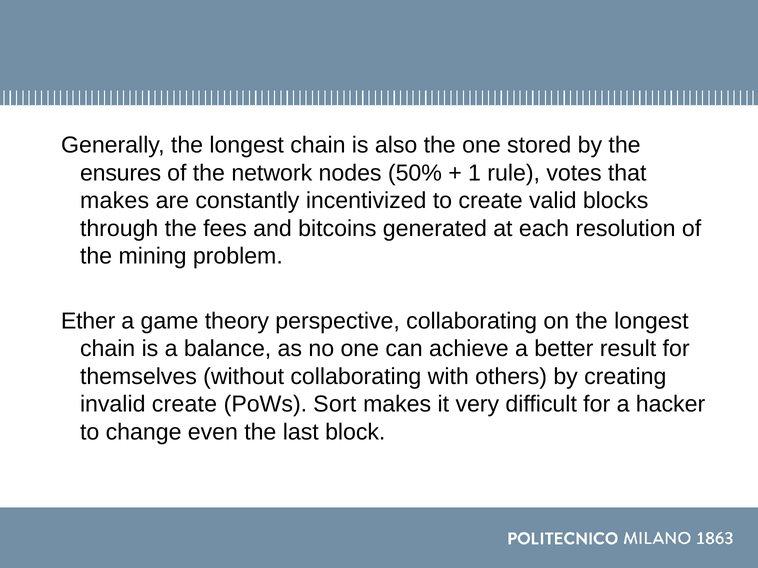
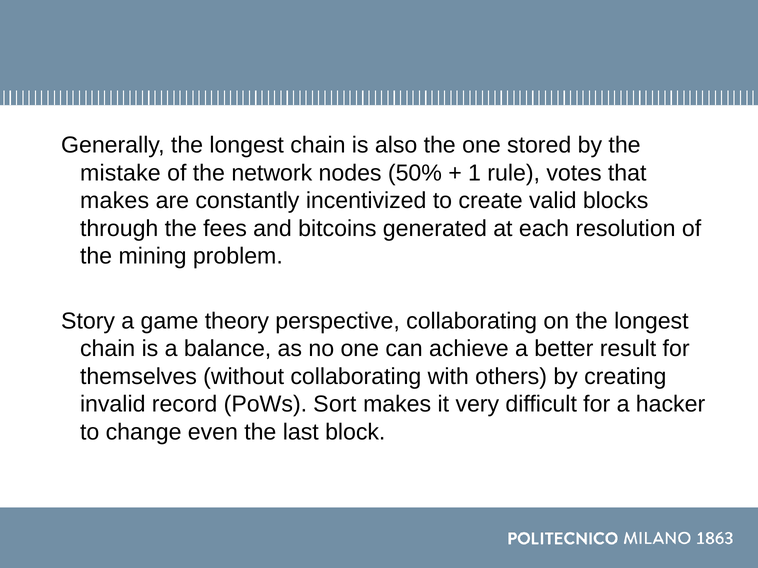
ensures: ensures -> mistake
Ether: Ether -> Story
invalid create: create -> record
